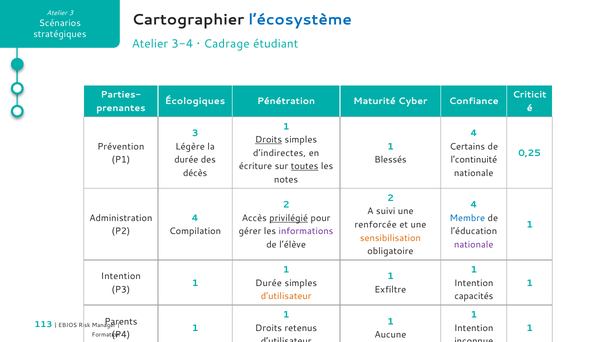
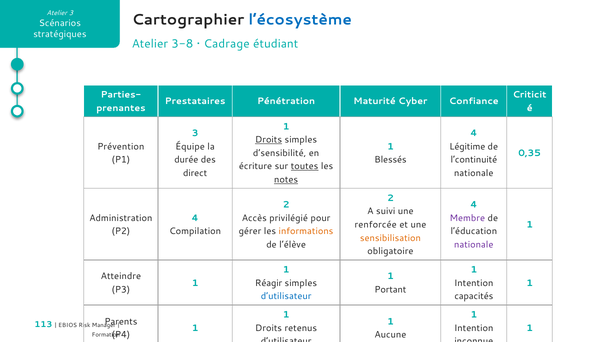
3-4: 3-4 -> 3-8
Écologiques: Écologiques -> Prestataires
Légère: Légère -> Équipe
Certains: Certains -> Légitime
d’indirectes: d’indirectes -> d’sensibilité
0,25: 0,25 -> 0,35
décès: décès -> direct
notes underline: none -> present
privilégié underline: present -> none
Membre colour: blue -> purple
informations colour: purple -> orange
Intention at (121, 277): Intention -> Atteindre
Durée at (268, 283): Durée -> Réagir
Exfiltre: Exfiltre -> Portant
d’utilisateur at (286, 297) colour: orange -> blue
